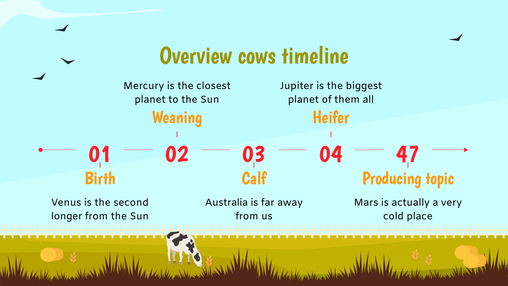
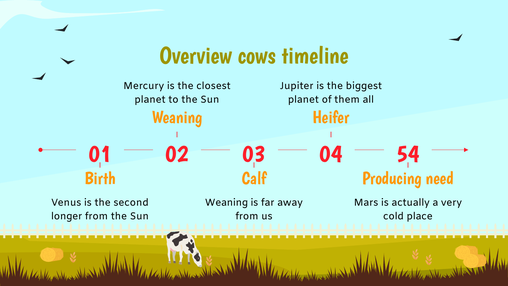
47: 47 -> 54
topic: topic -> need
Australia at (227, 202): Australia -> Weaning
